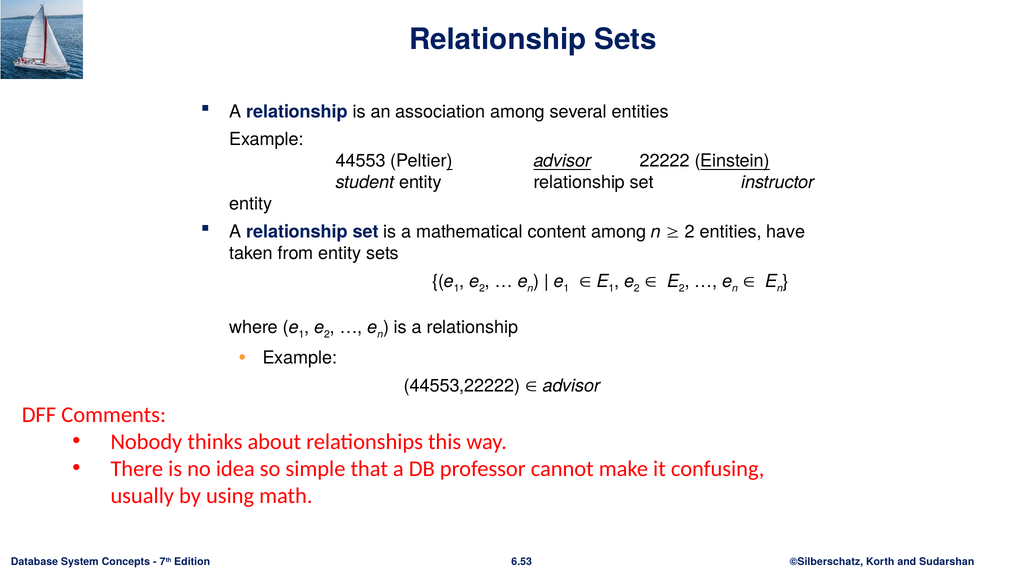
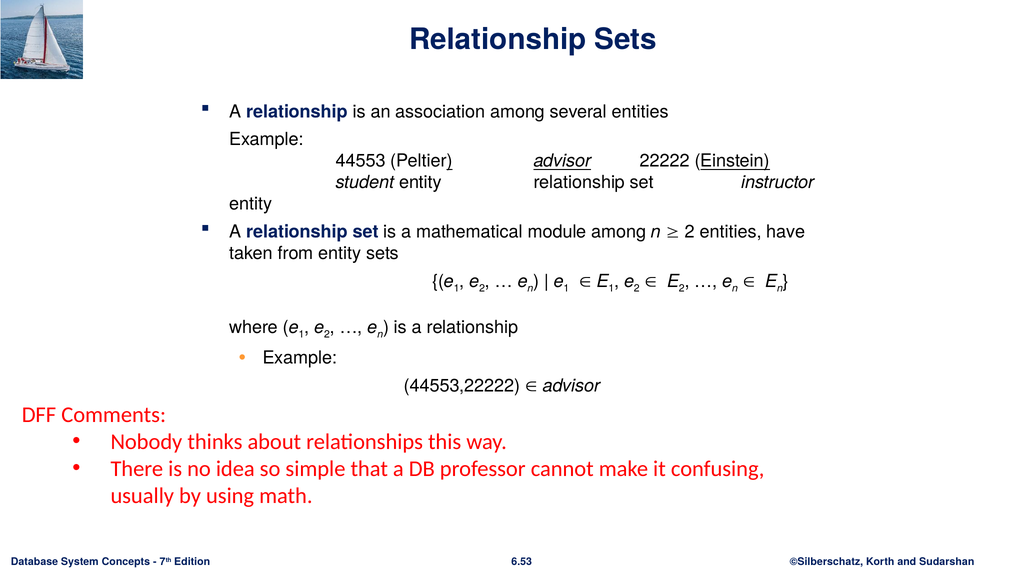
content: content -> module
